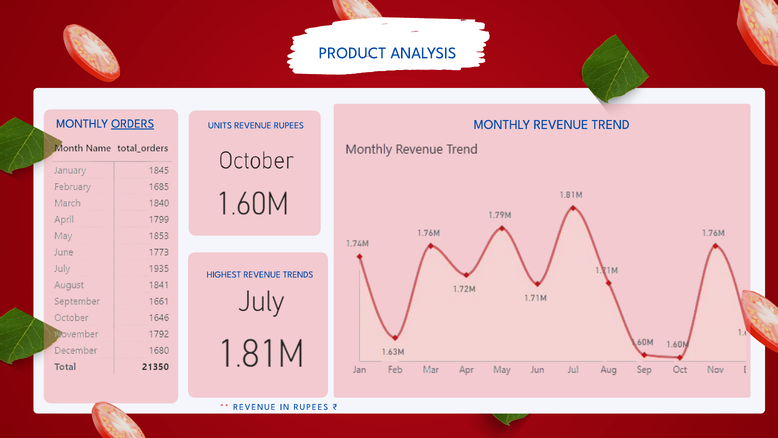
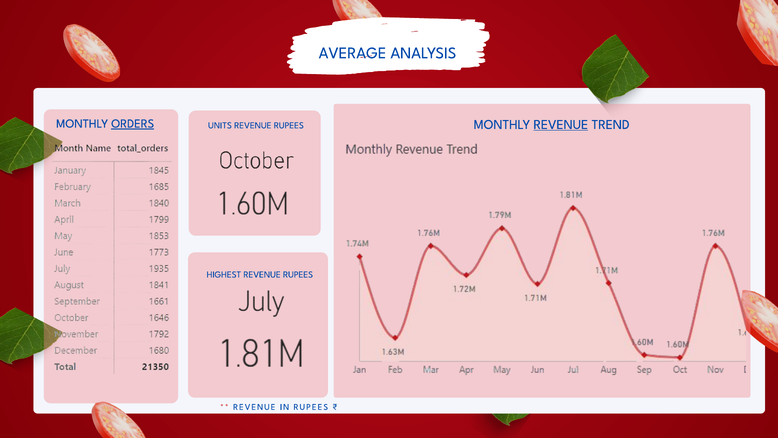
PRODUCT: PRODUCT -> AVERAGE
REVENUE at (561, 124) underline: none -> present
HIGHEST REVENUE TRENDS: TRENDS -> RUPEES
